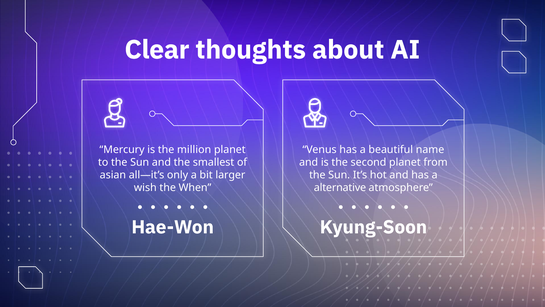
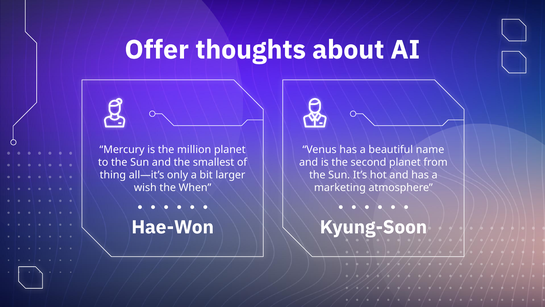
Clear: Clear -> Offer
asian: asian -> thing
alternative: alternative -> marketing
